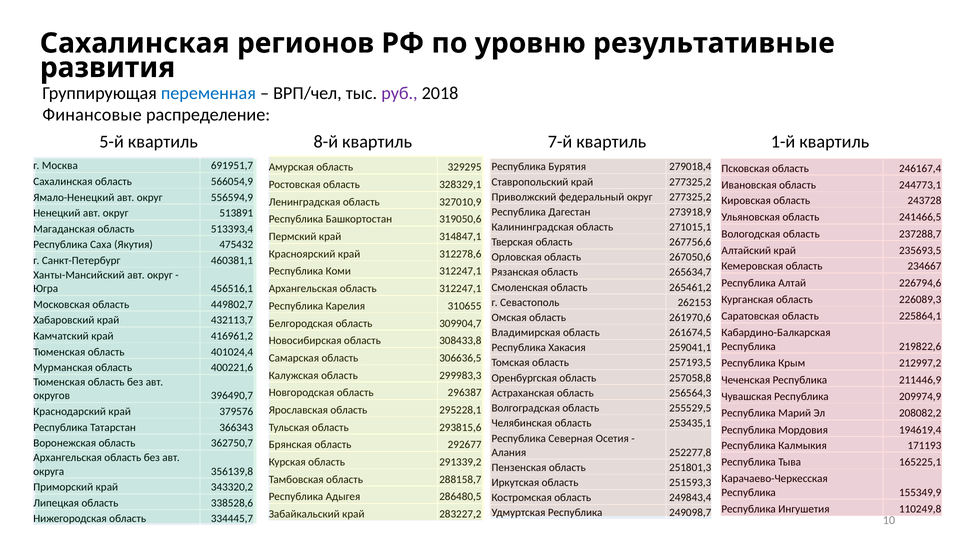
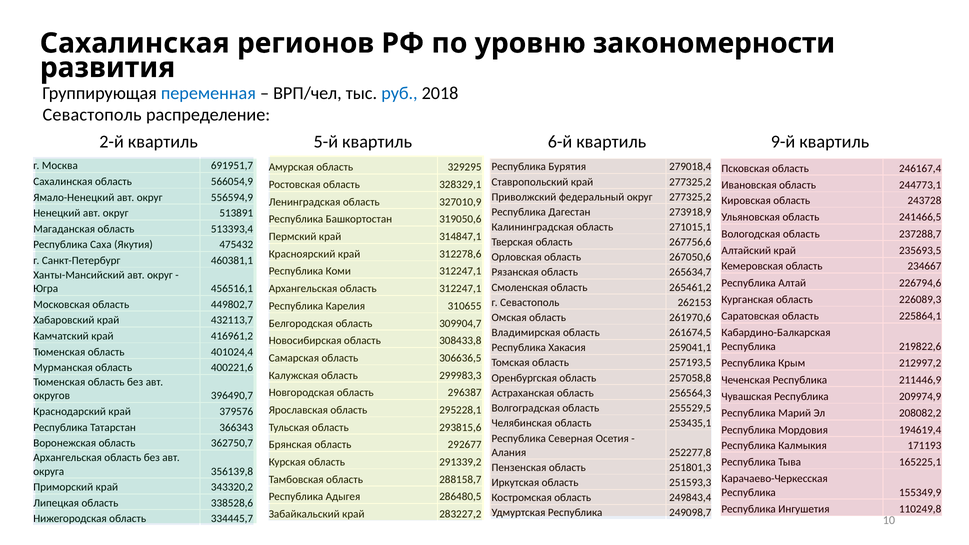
результативные: результативные -> закономерности
руб colour: purple -> blue
Финансовые at (92, 115): Финансовые -> Севастополь
5-й: 5-й -> 2-й
8-й: 8-й -> 5-й
7-й: 7-й -> 6-й
1-й: 1-й -> 9-й
